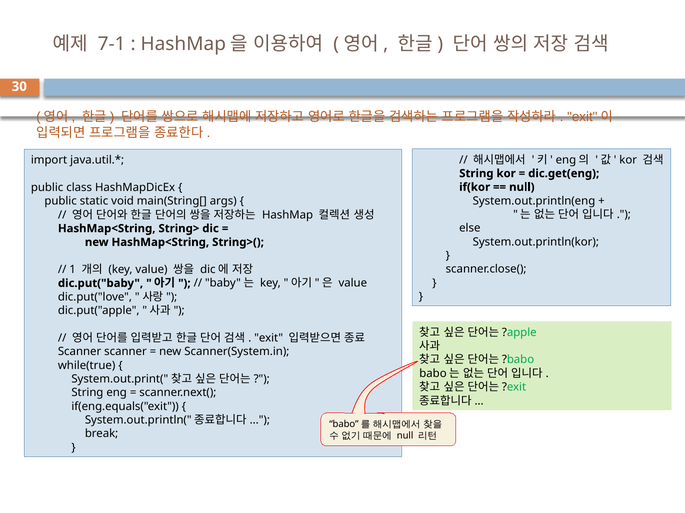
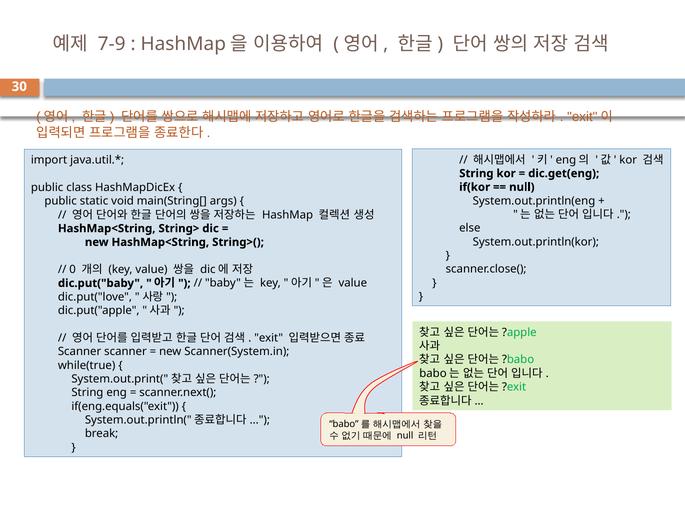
7-1: 7-1 -> 7-9
1: 1 -> 0
